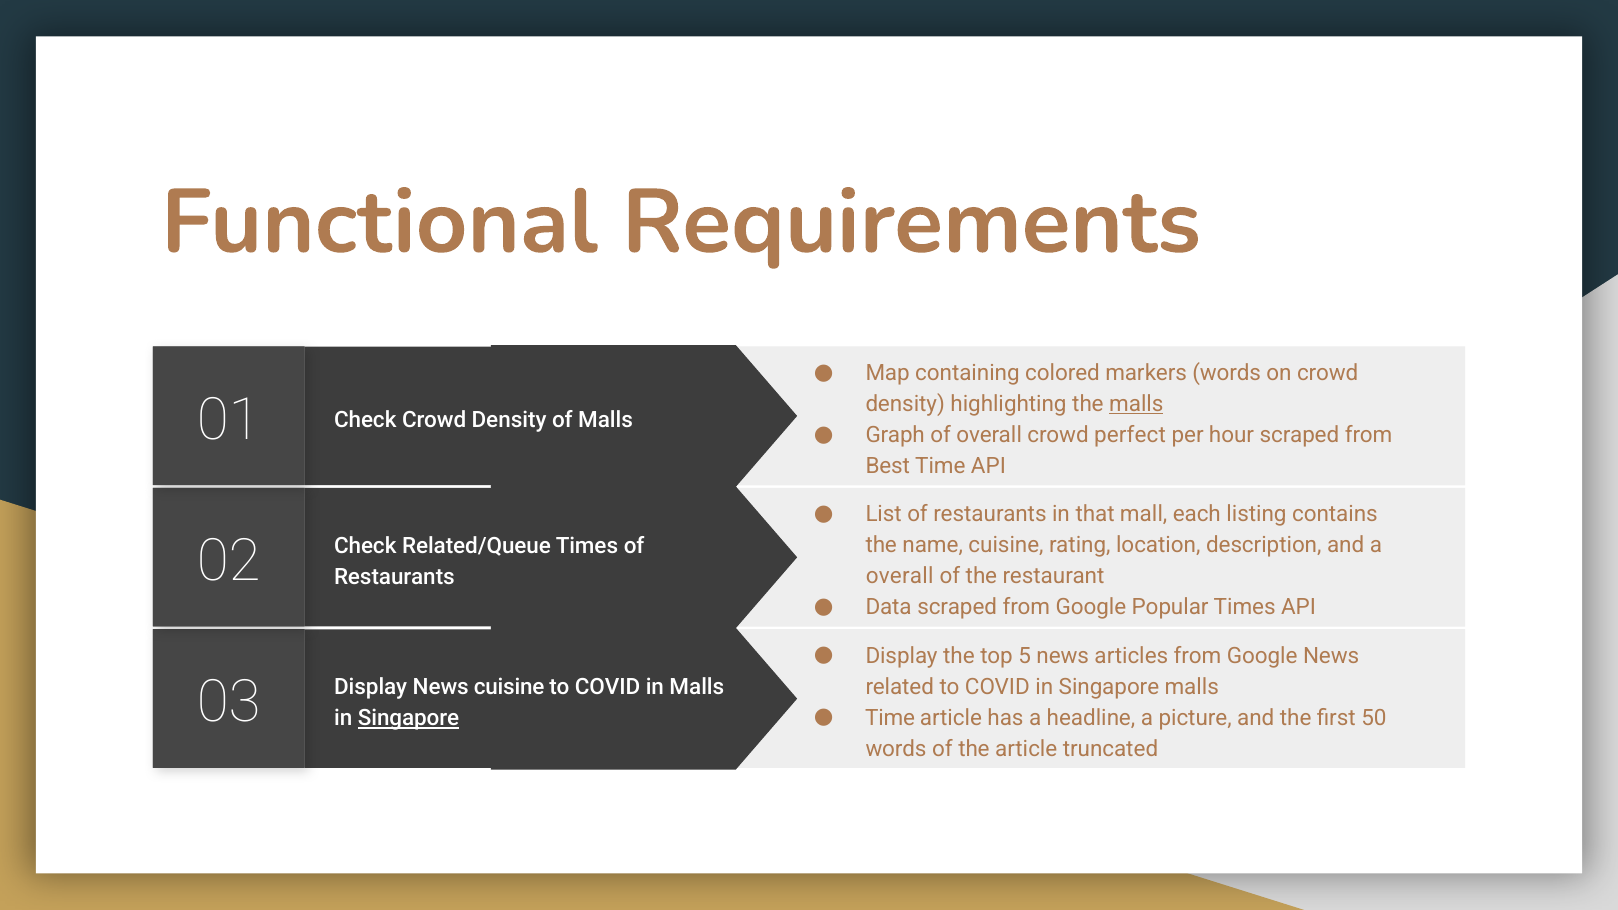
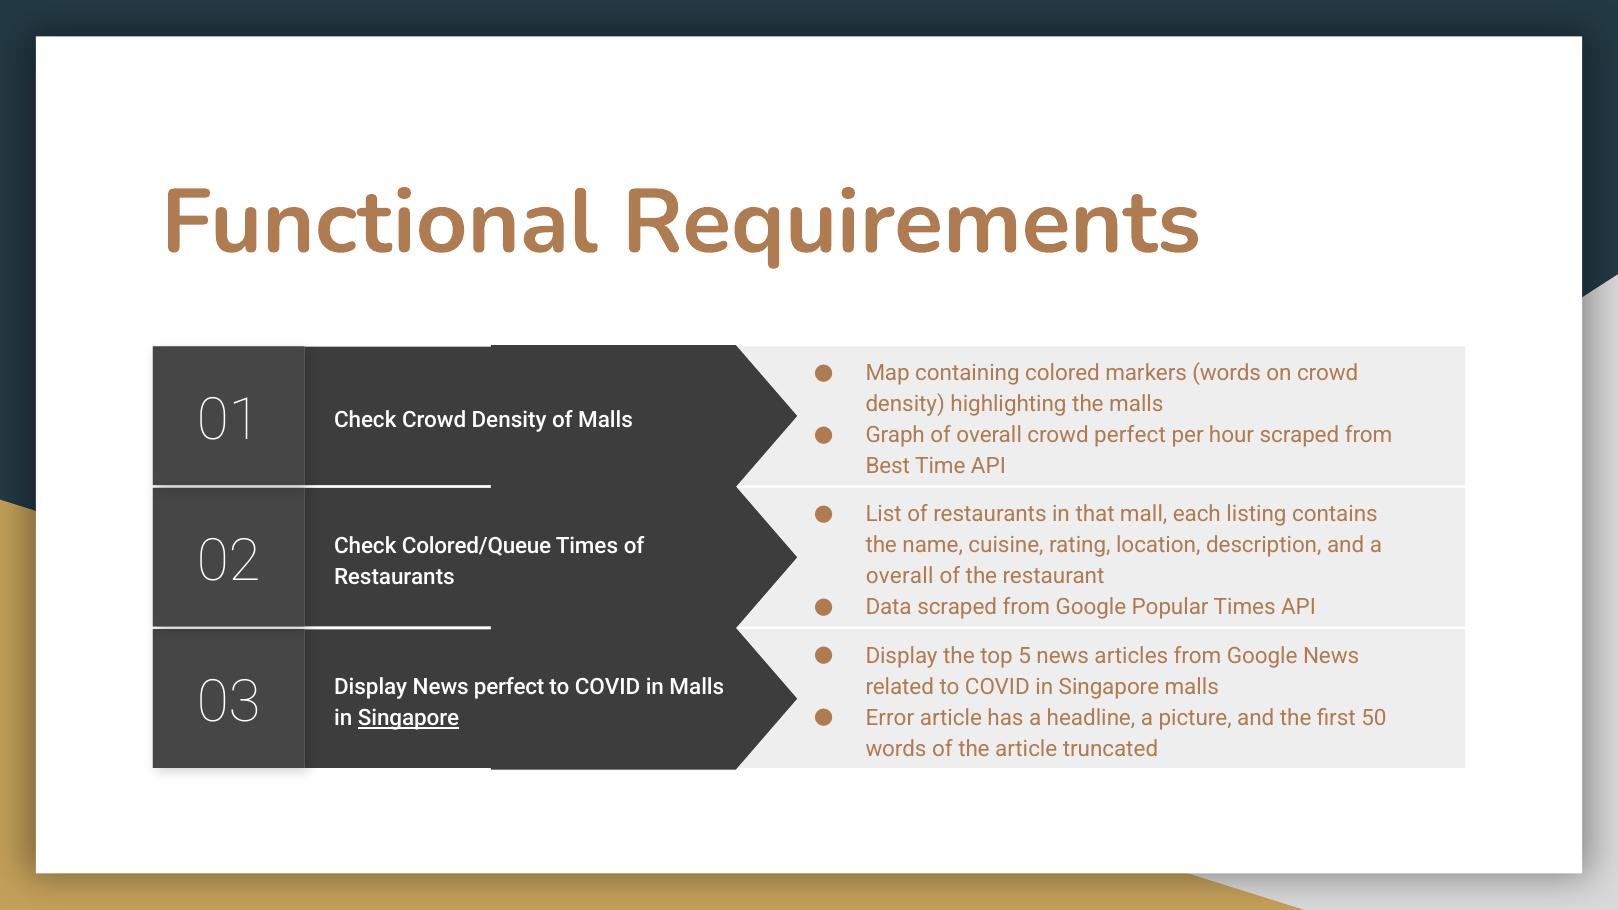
malls at (1136, 404) underline: present -> none
Related/Queue: Related/Queue -> Colored/Queue
News cuisine: cuisine -> perfect
Time at (890, 718): Time -> Error
